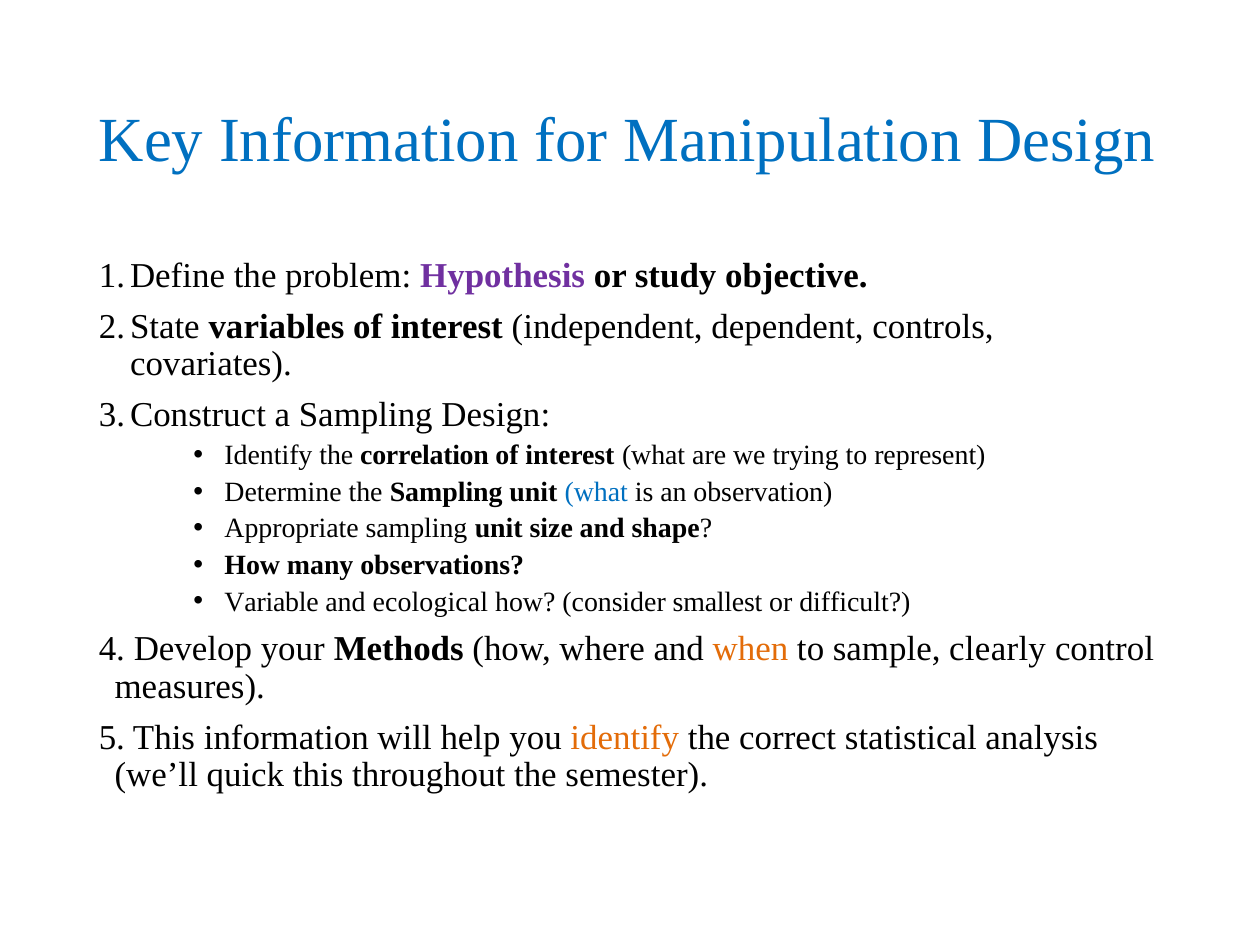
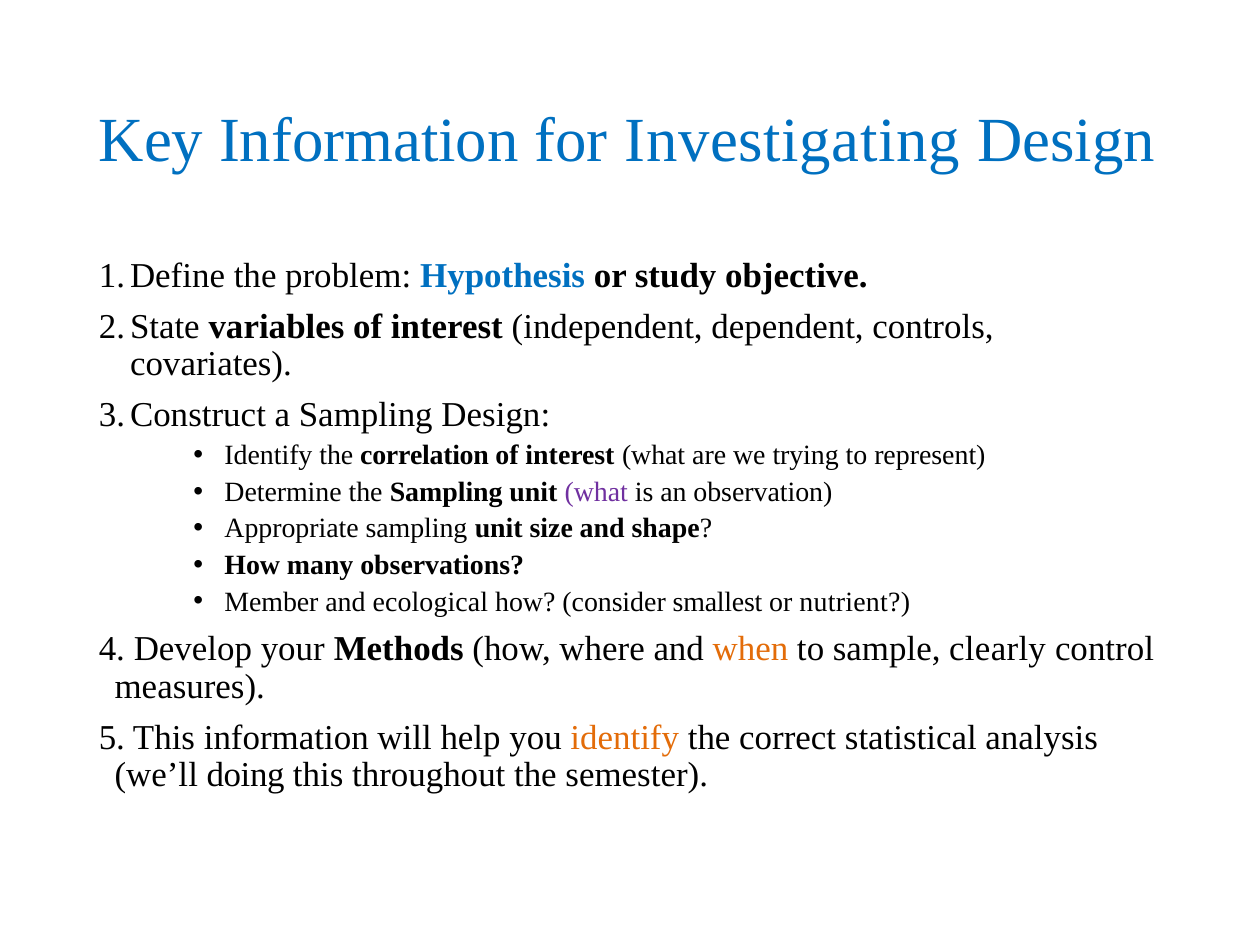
Manipulation: Manipulation -> Investigating
Hypothesis colour: purple -> blue
what at (596, 492) colour: blue -> purple
Variable: Variable -> Member
difficult: difficult -> nutrient
quick: quick -> doing
